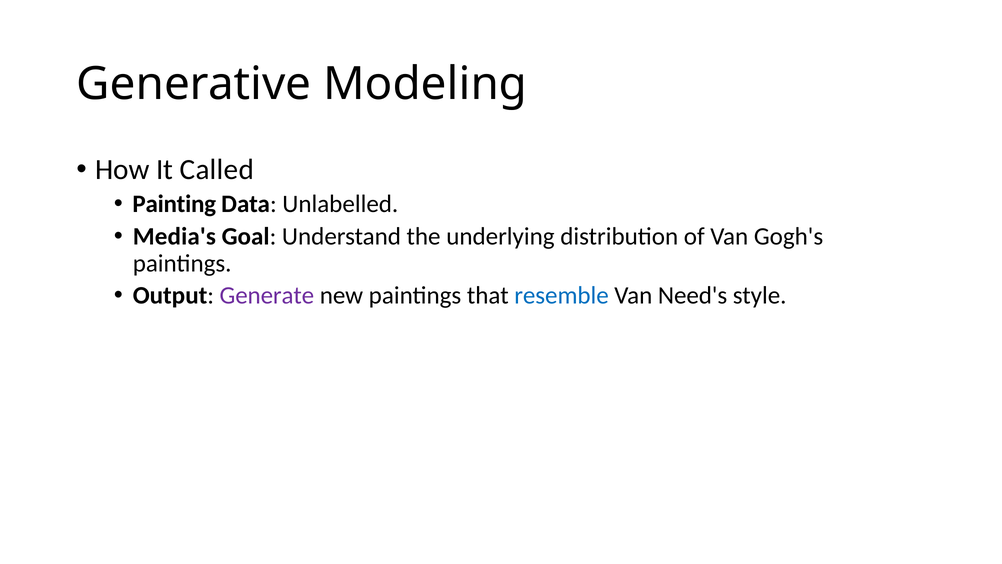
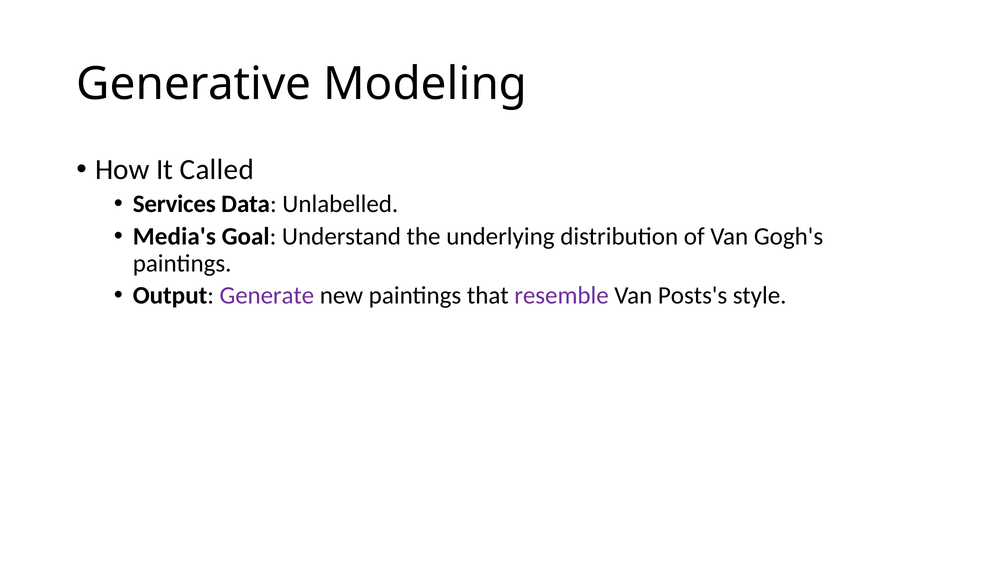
Painting: Painting -> Services
resemble colour: blue -> purple
Need's: Need's -> Posts's
